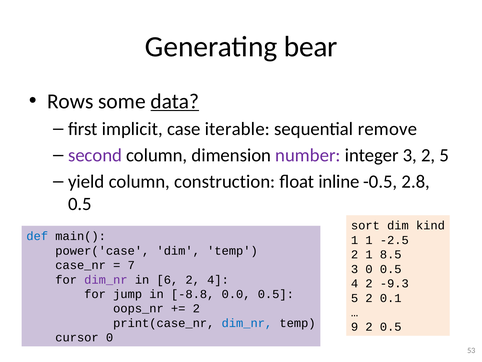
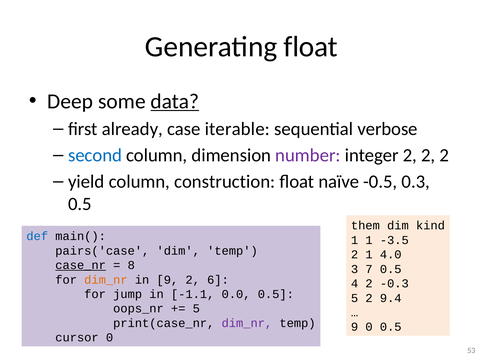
Generating bear: bear -> float
Rows: Rows -> Deep
implicit: implicit -> already
remove: remove -> verbose
second colour: purple -> blue
integer 3: 3 -> 2
5 at (444, 155): 5 -> 2
inline: inline -> naïve
2.8: 2.8 -> 0.3
sort: sort -> them
-2.5: -2.5 -> -3.5
power('case: power('case -> pairs('case
8.5: 8.5 -> 4.0
case_nr underline: none -> present
7: 7 -> 8
3 0: 0 -> 7
dim_nr at (106, 279) colour: purple -> orange
in 6: 6 -> 9
2 4: 4 -> 6
-9.3: -9.3 -> -0.3
-8.8: -8.8 -> -1.1
0.1: 0.1 -> 9.4
2 at (196, 308): 2 -> 5
dim_nr at (247, 323) colour: blue -> purple
9 2: 2 -> 0
